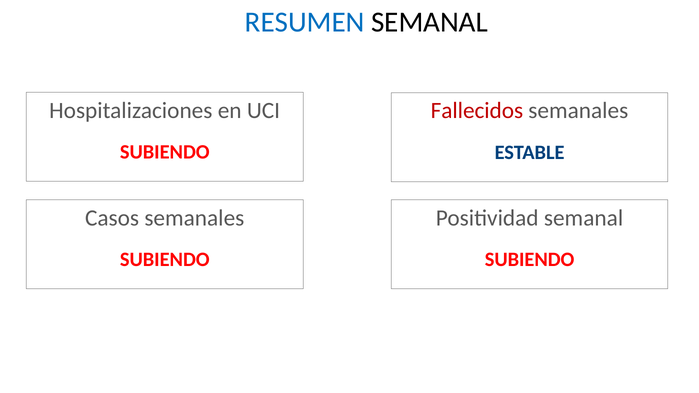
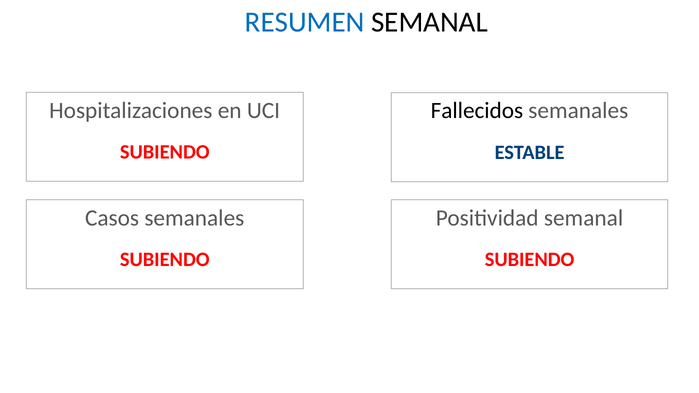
Fallecidos colour: red -> black
